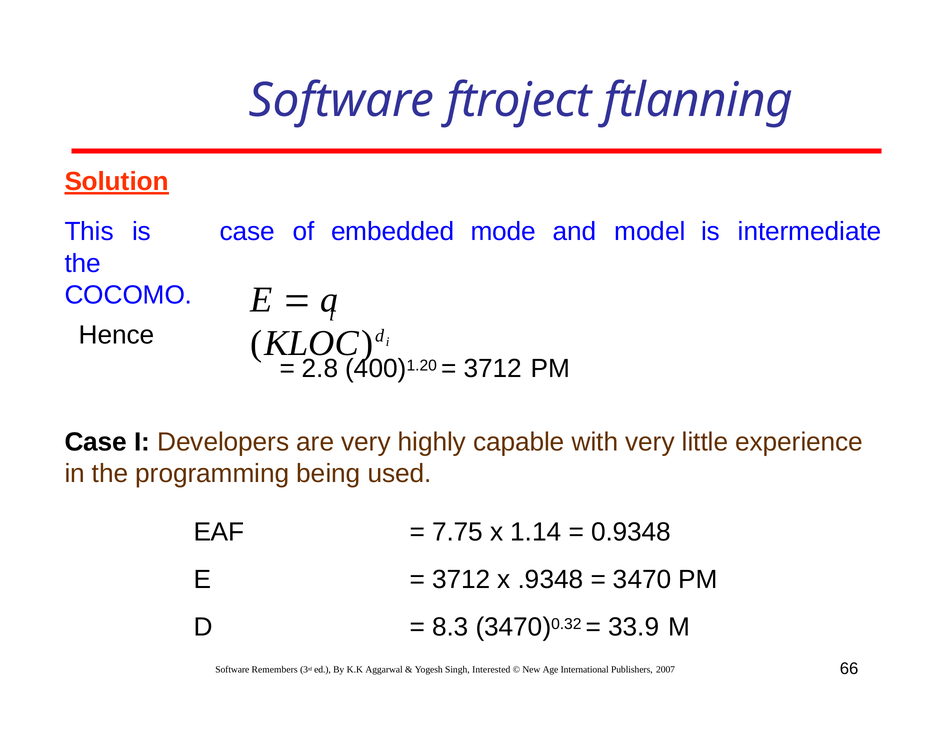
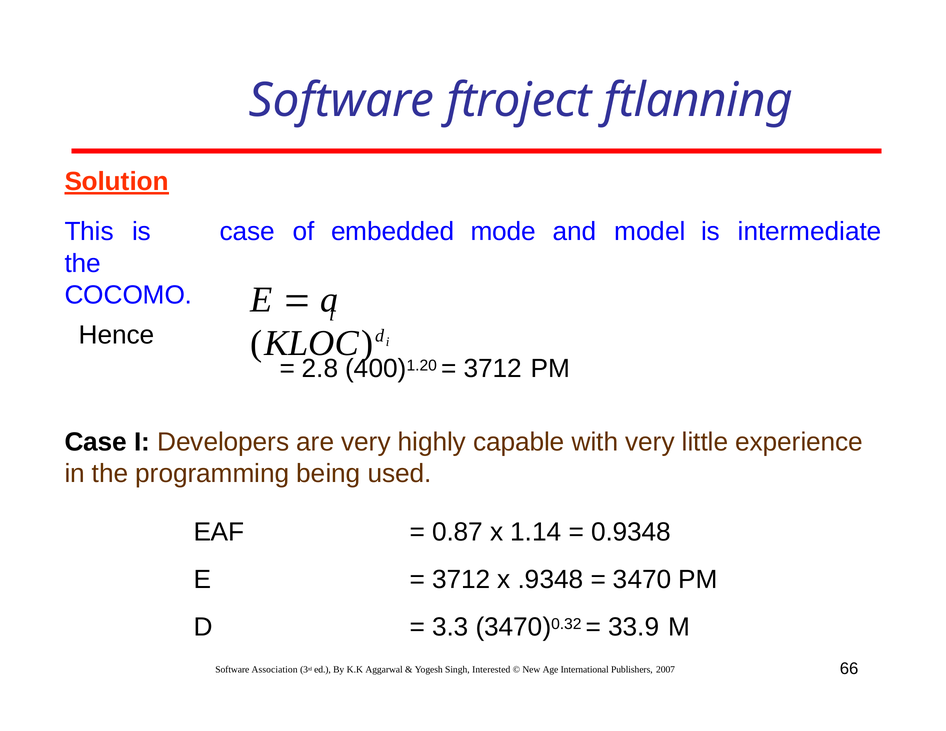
7.75: 7.75 -> 0.87
8.3: 8.3 -> 3.3
Remembers: Remembers -> Association
